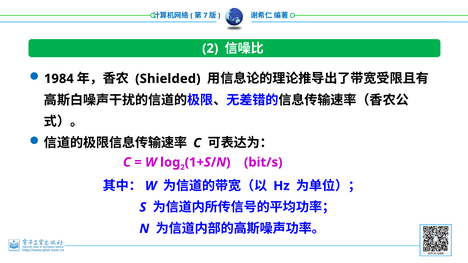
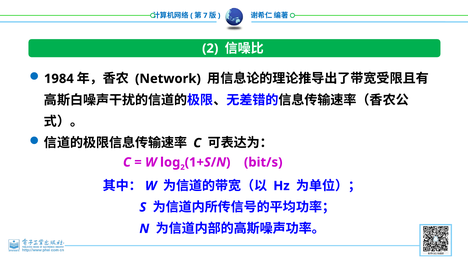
Shielded: Shielded -> Network
